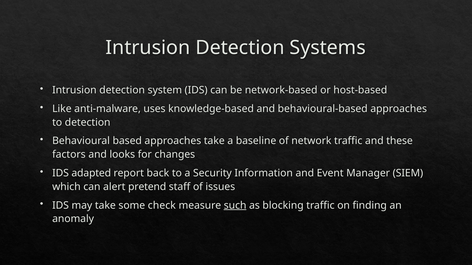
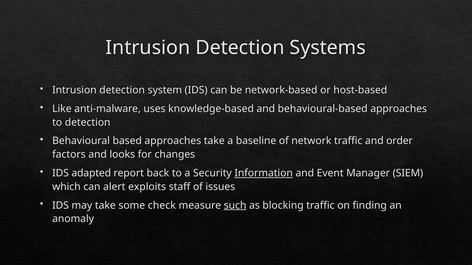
these: these -> order
Information underline: none -> present
pretend: pretend -> exploits
